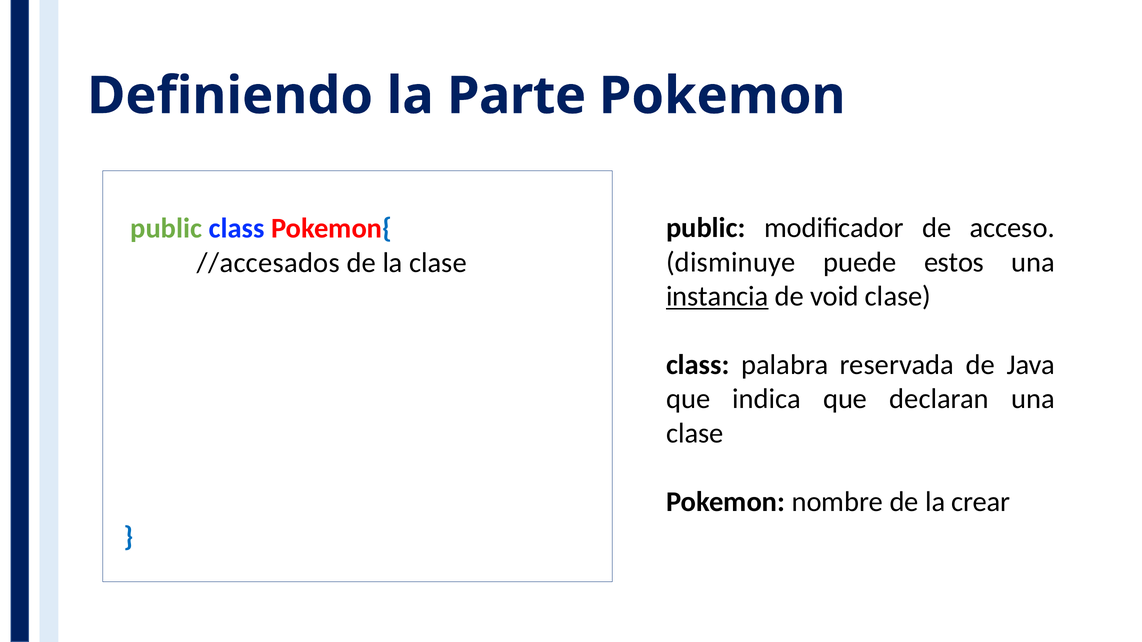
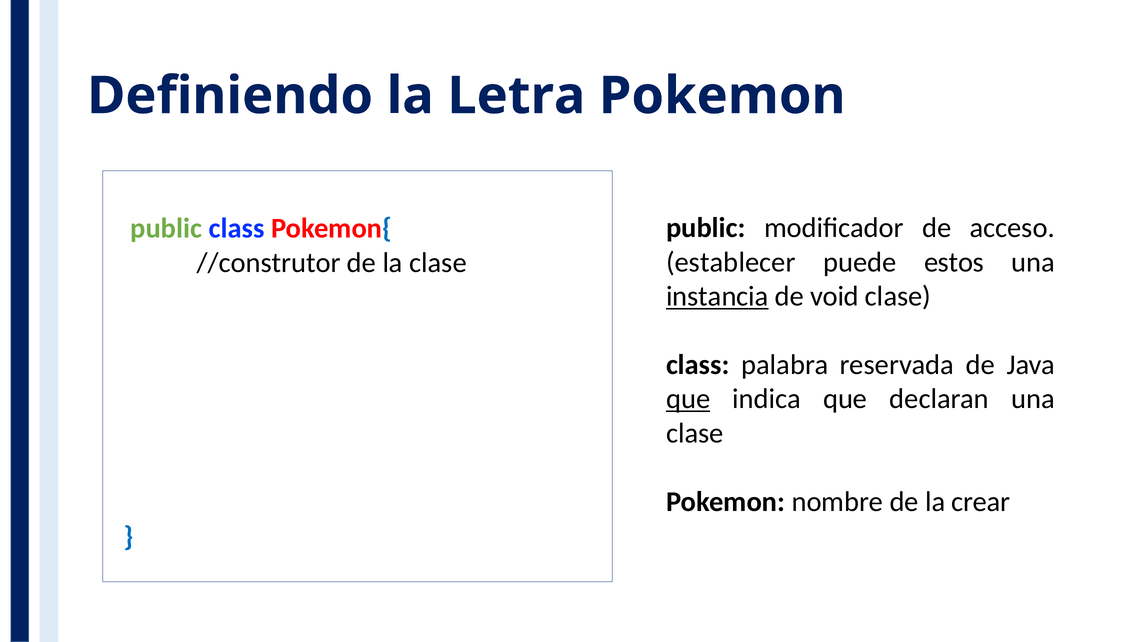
Parte: Parte -> Letra
disminuye: disminuye -> establecer
//accesados: //accesados -> //construtor
que at (688, 399) underline: none -> present
